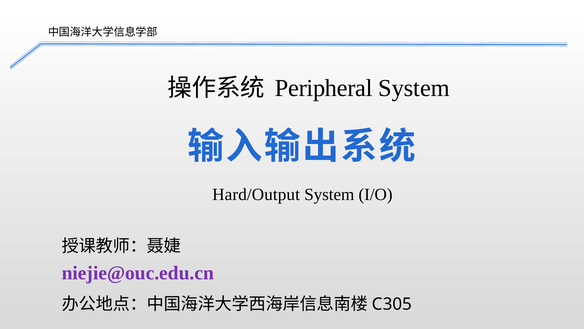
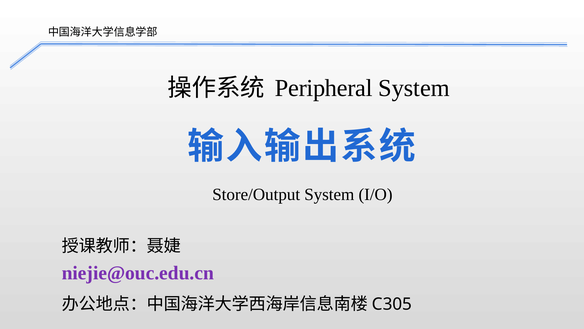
Hard/Output: Hard/Output -> Store/Output
